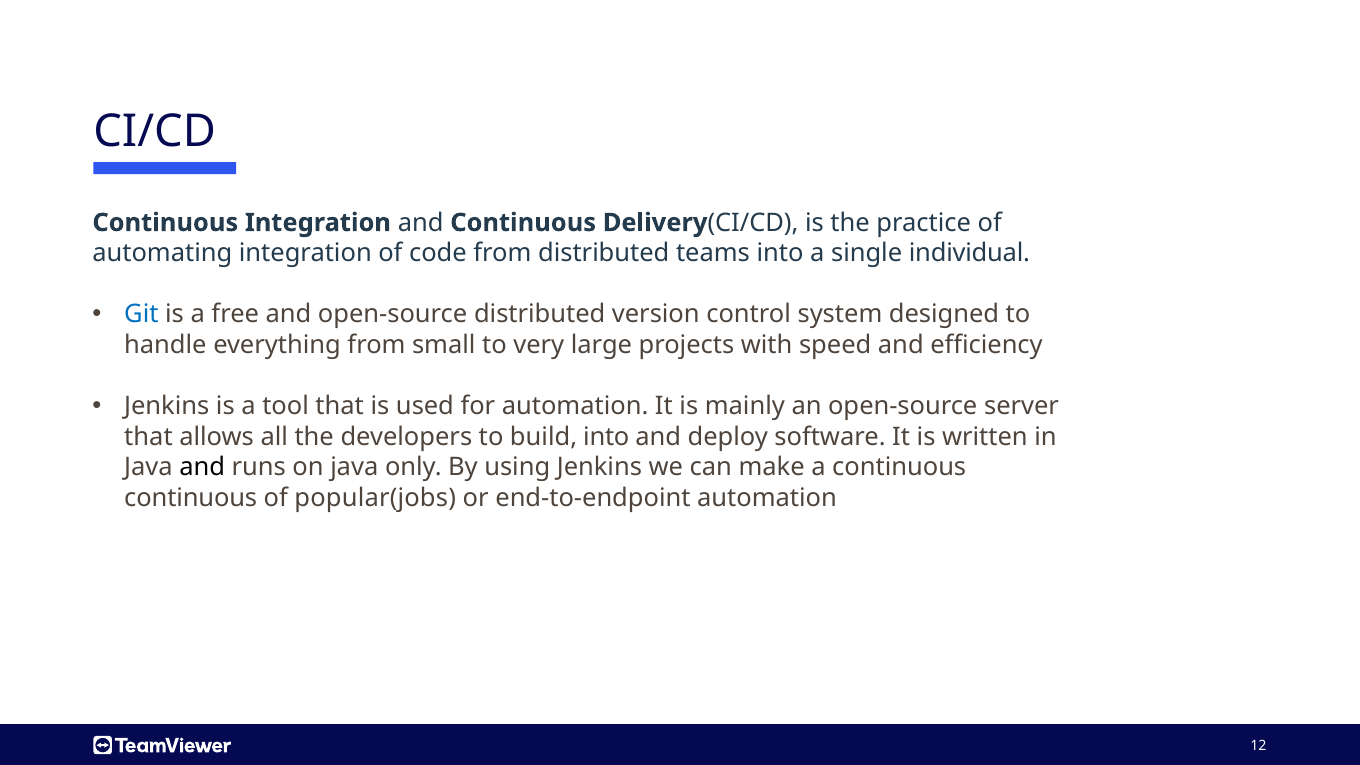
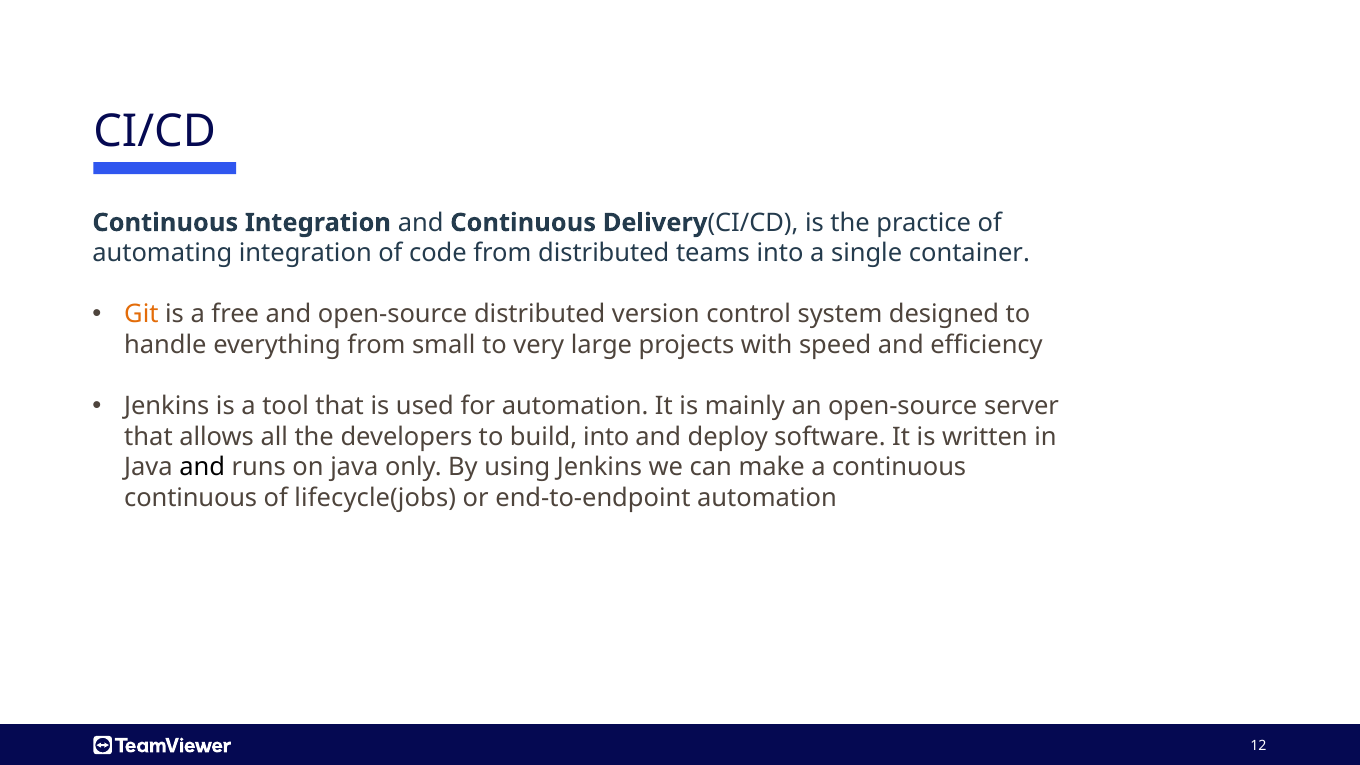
individual: individual -> container
Git colour: blue -> orange
popular(jobs: popular(jobs -> lifecycle(jobs
